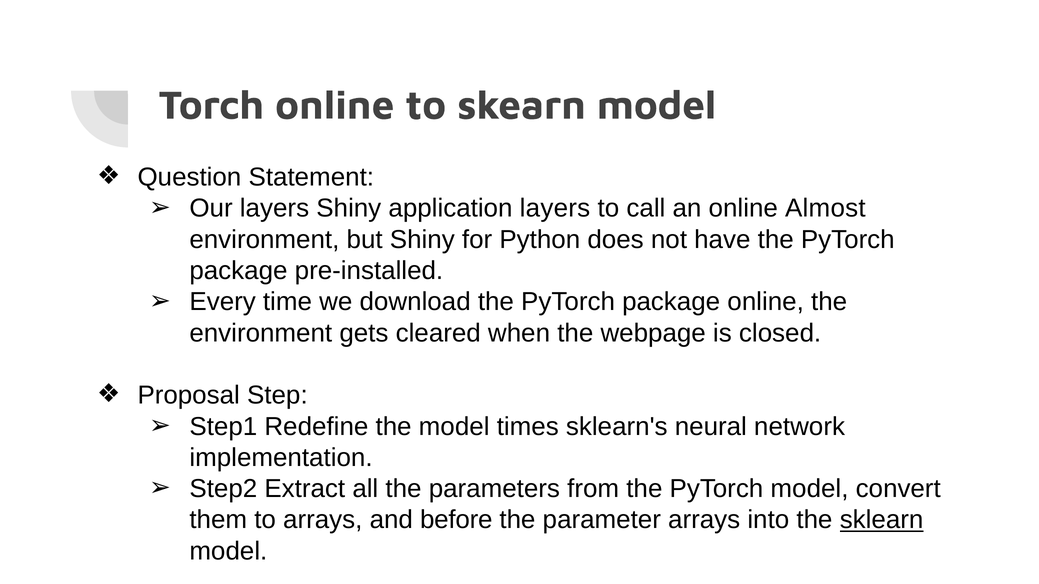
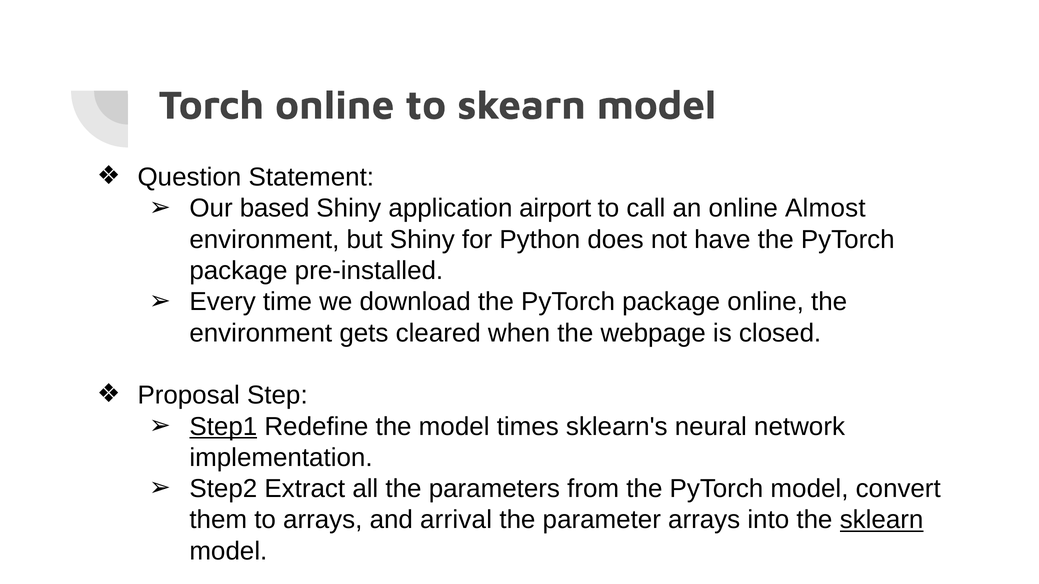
Our layers: layers -> based
application layers: layers -> airport
Step1 underline: none -> present
before: before -> arrival
